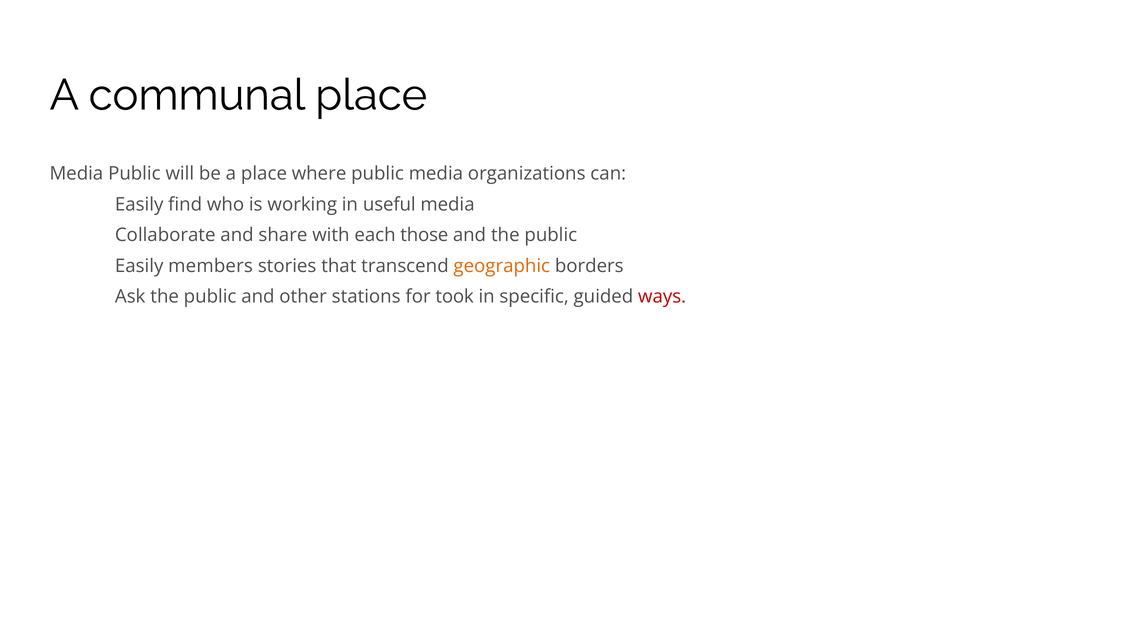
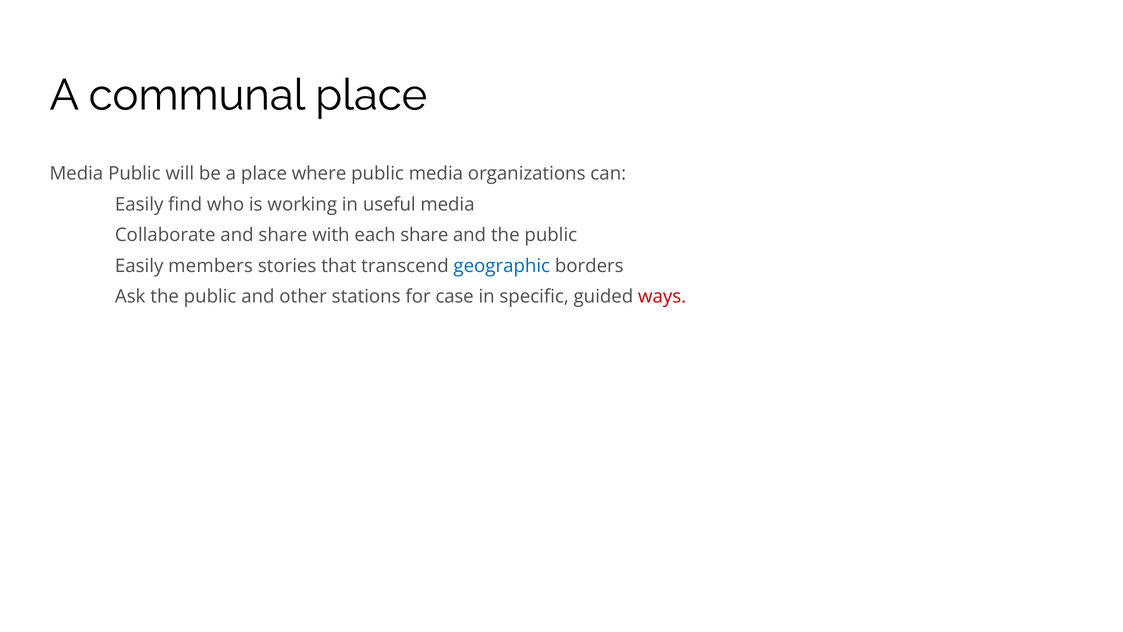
each those: those -> share
geographic colour: orange -> blue
took: took -> case
